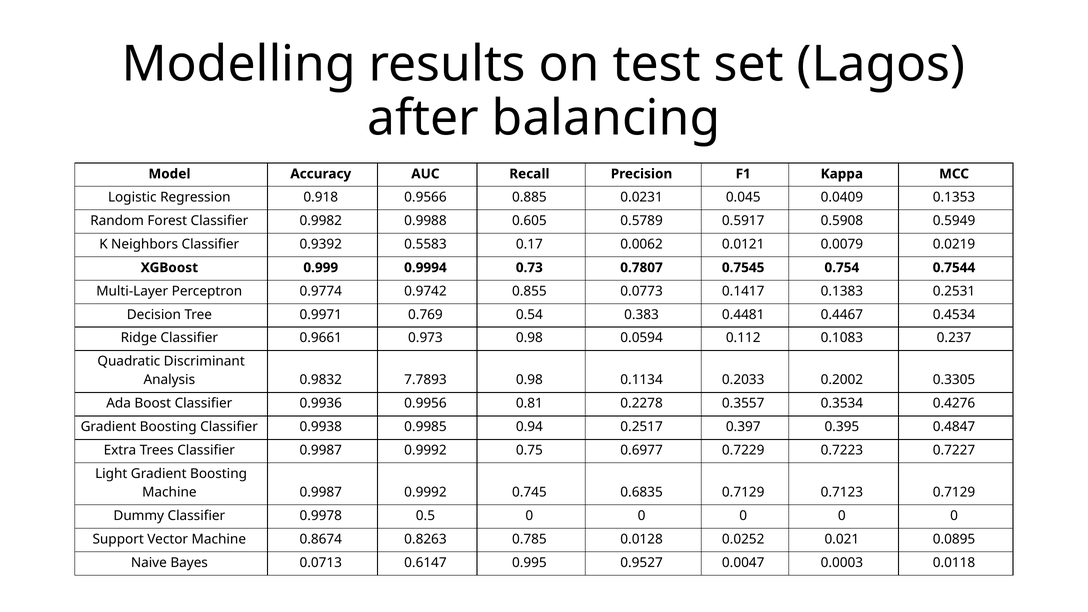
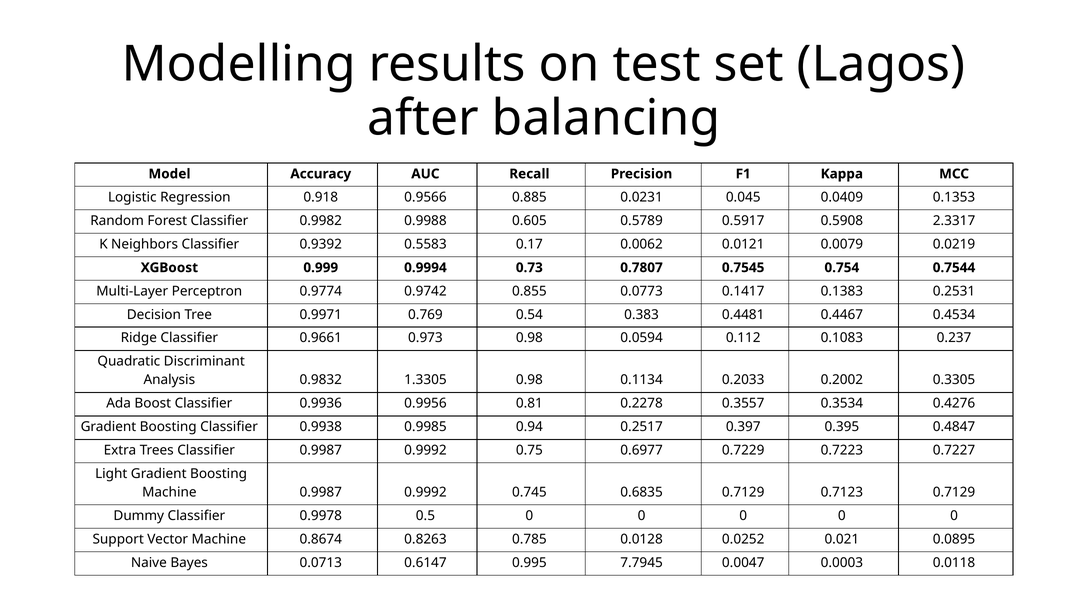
0.5949: 0.5949 -> 2.3317
7.7893: 7.7893 -> 1.3305
0.9527: 0.9527 -> 7.7945
